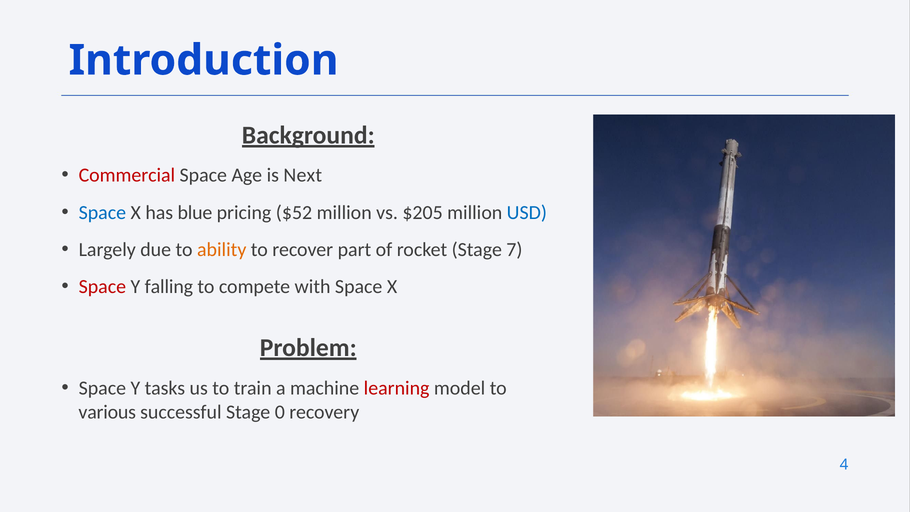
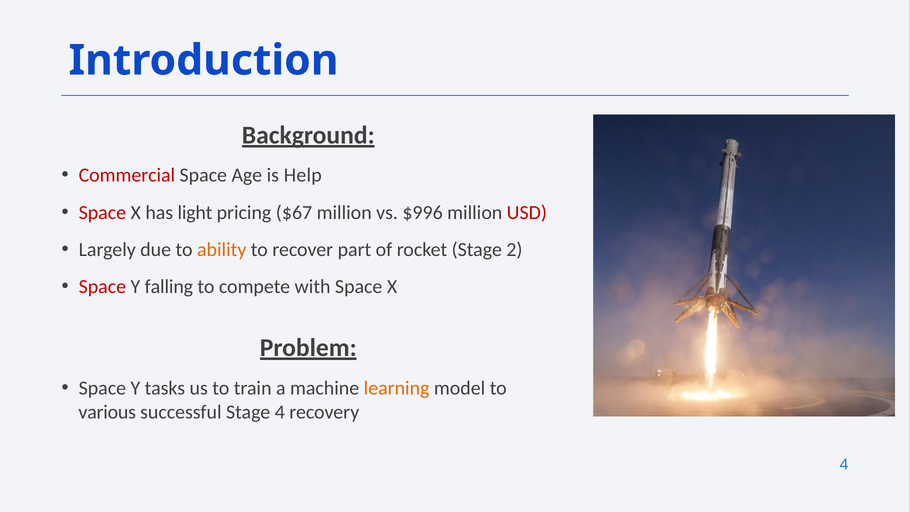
Next: Next -> Help
Space at (102, 212) colour: blue -> red
blue: blue -> light
$52: $52 -> $67
$205: $205 -> $996
USD colour: blue -> red
7: 7 -> 2
learning colour: red -> orange
Stage 0: 0 -> 4
